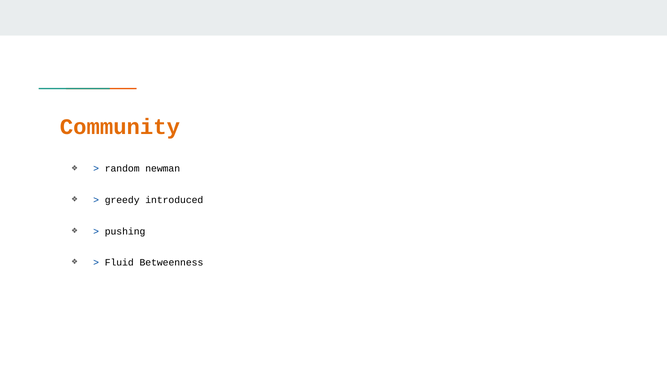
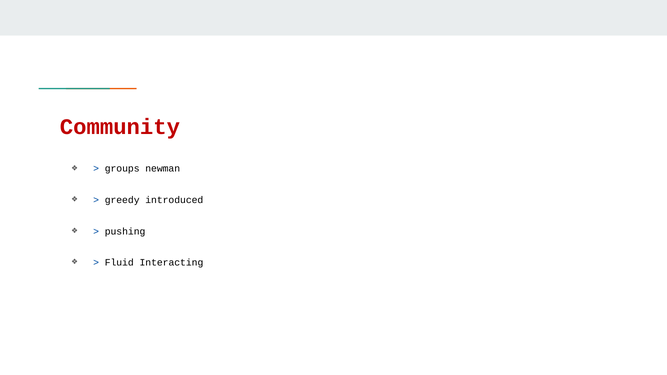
Community colour: orange -> red
random: random -> groups
Betweenness: Betweenness -> Interacting
